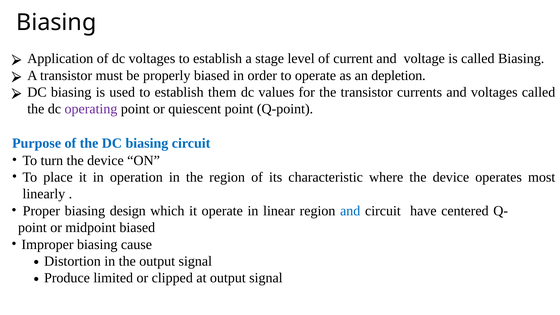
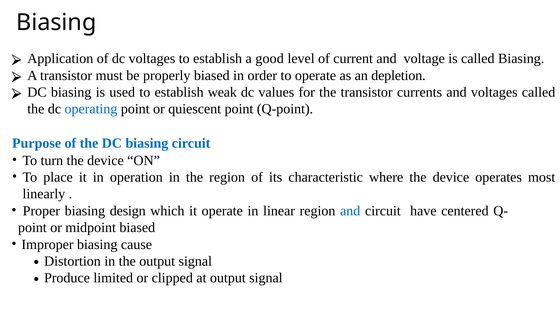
stage: stage -> good
them: them -> weak
operating colour: purple -> blue
